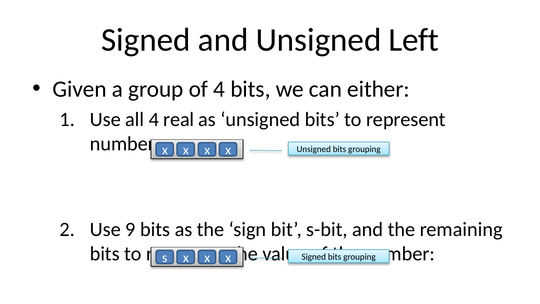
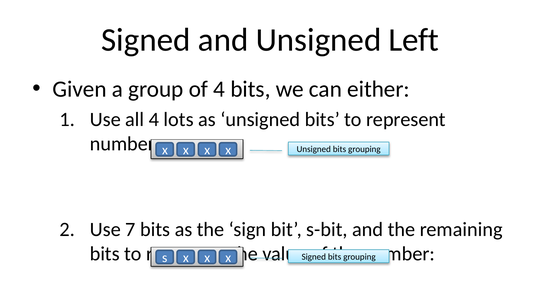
real: real -> lots
9: 9 -> 7
